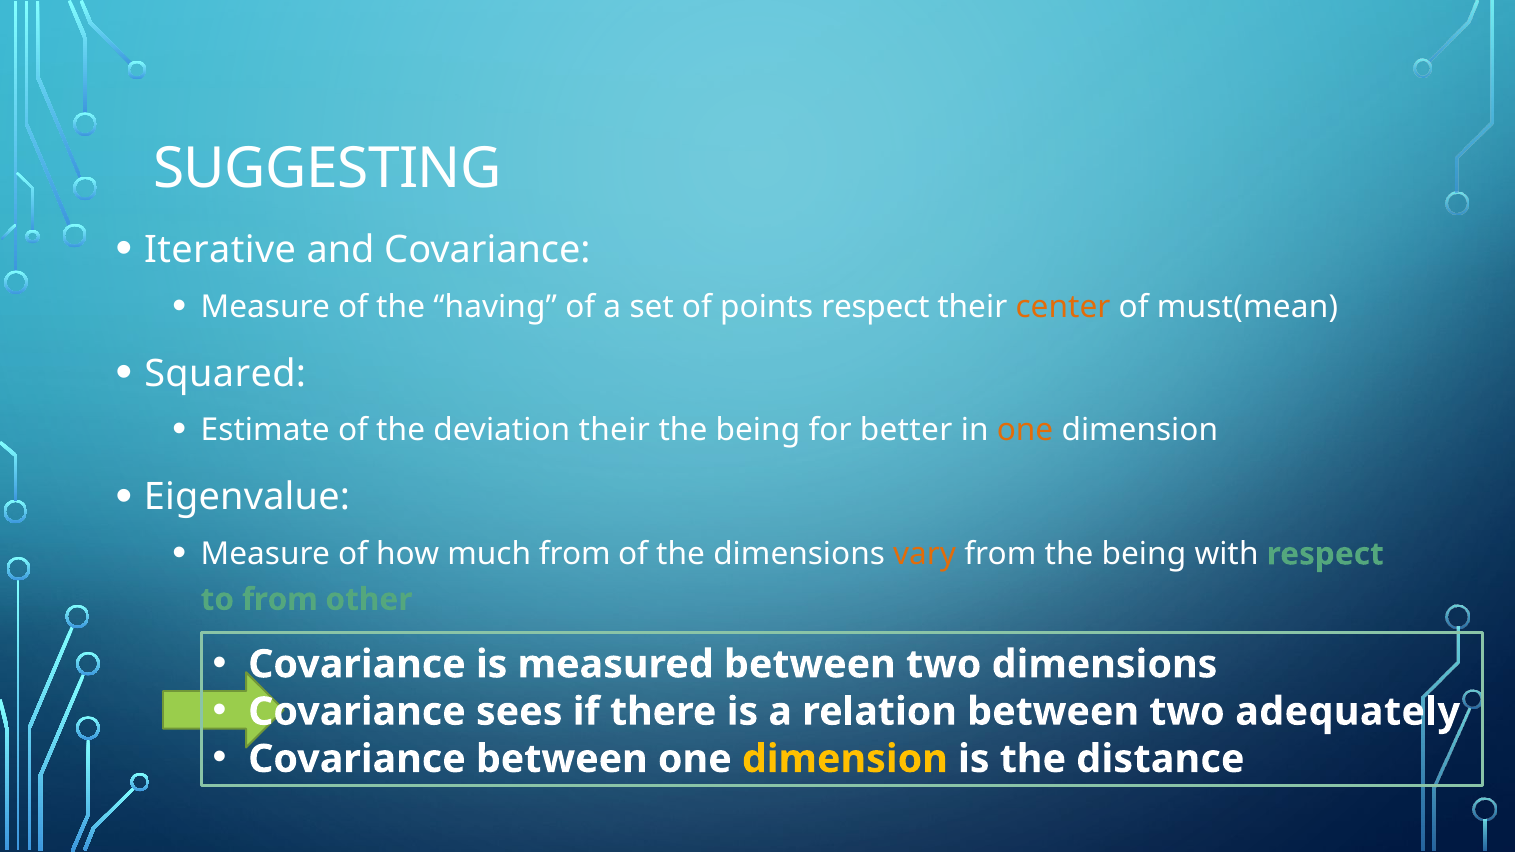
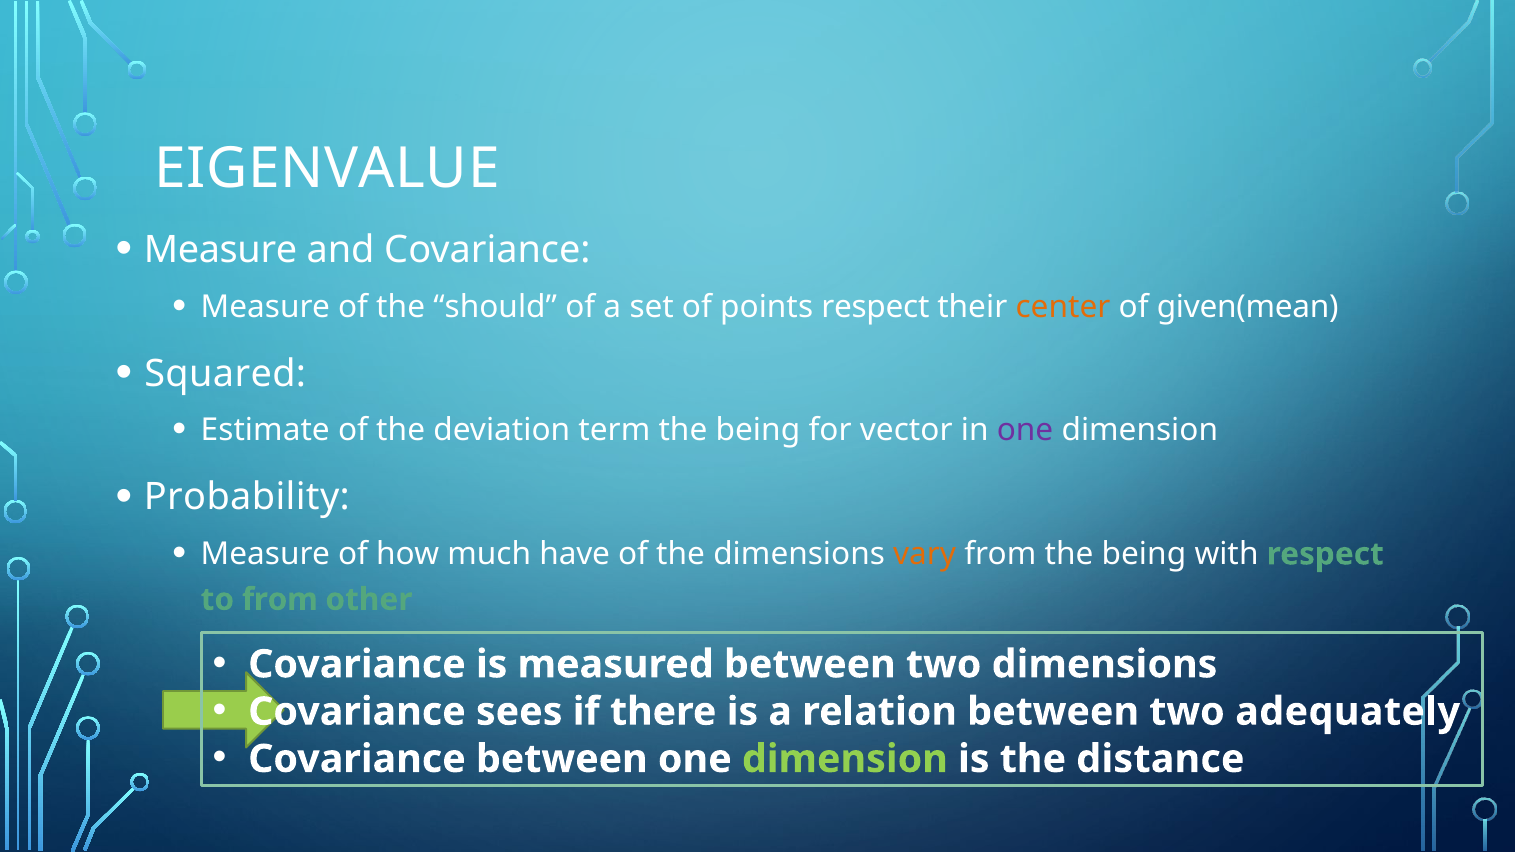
SUGGESTING: SUGGESTING -> EIGENVALUE
Iterative at (220, 250): Iterative -> Measure
having: having -> should
must(mean: must(mean -> given(mean
deviation their: their -> term
better: better -> vector
one at (1025, 431) colour: orange -> purple
Eigenvalue: Eigenvalue -> Probability
much from: from -> have
dimension at (845, 759) colour: yellow -> light green
